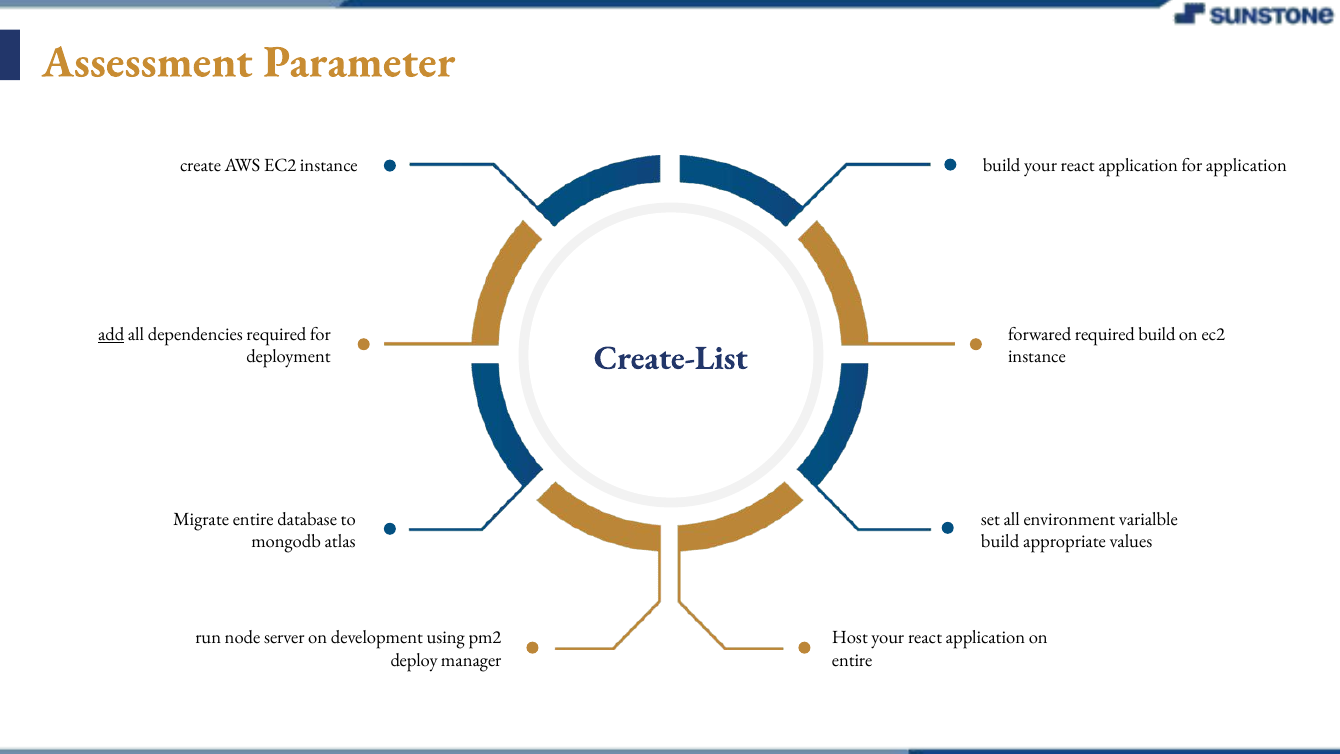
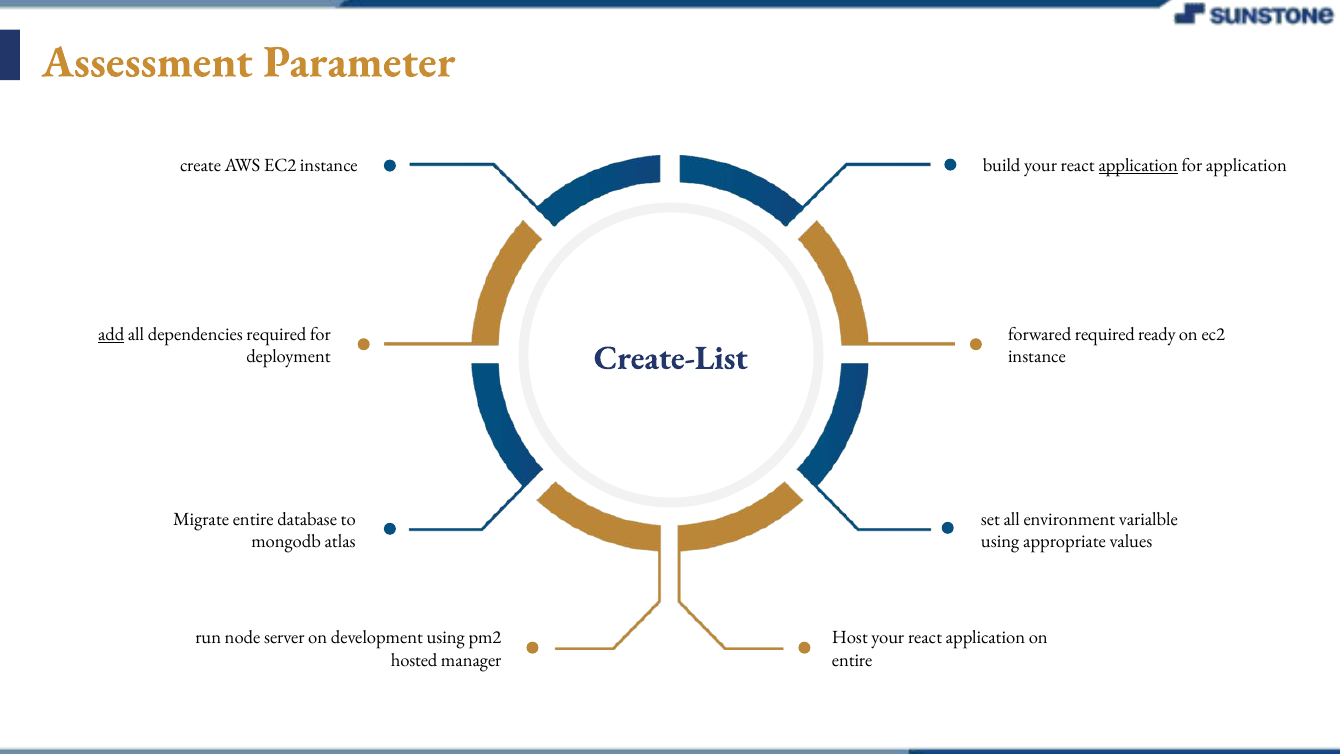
application at (1138, 166) underline: none -> present
required build: build -> ready
build at (1000, 541): build -> using
deploy: deploy -> hosted
